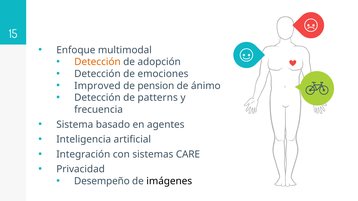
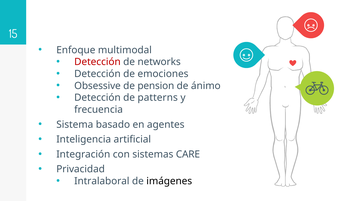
Detección at (97, 62) colour: orange -> red
adopción: adopción -> networks
Improved: Improved -> Obsessive
Desempeño: Desempeño -> Intralaboral
